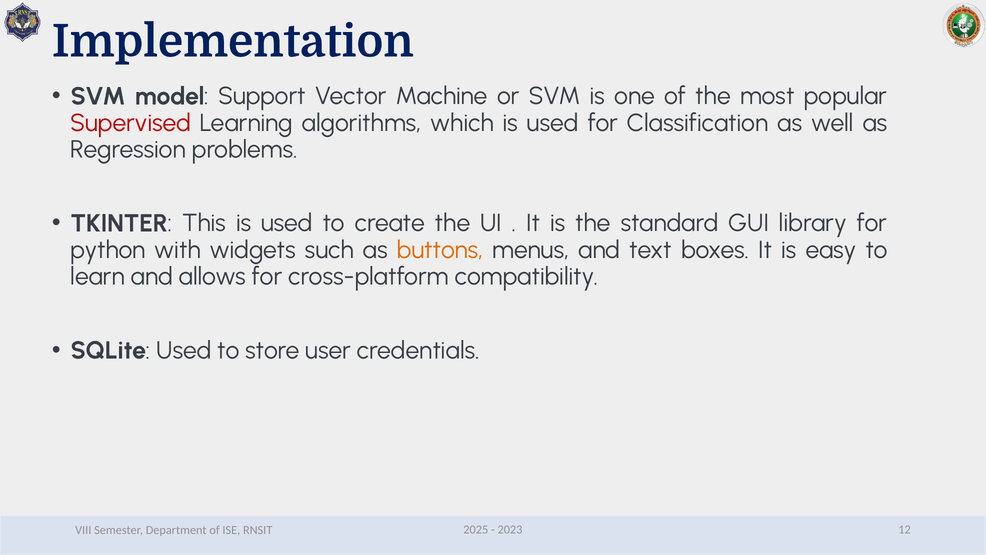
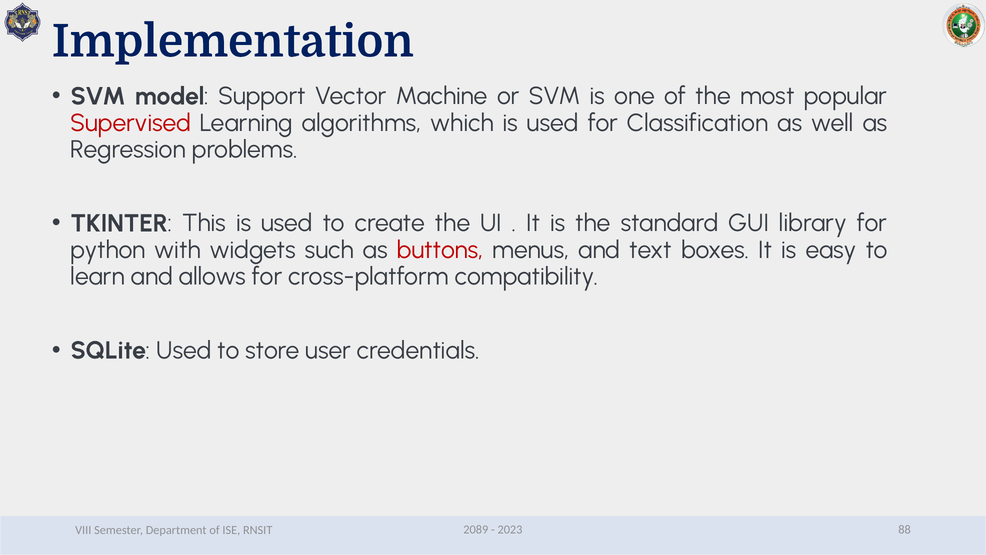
buttons colour: orange -> red
2025: 2025 -> 2089
12: 12 -> 88
